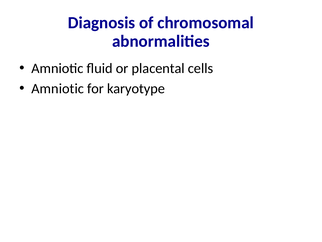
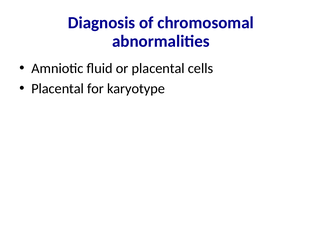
Amniotic at (58, 88): Amniotic -> Placental
